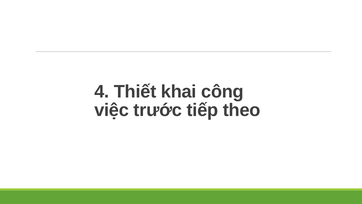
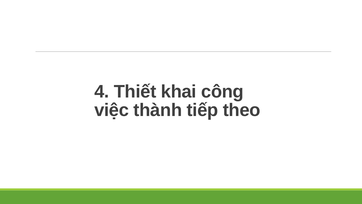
trước: trước -> thành
